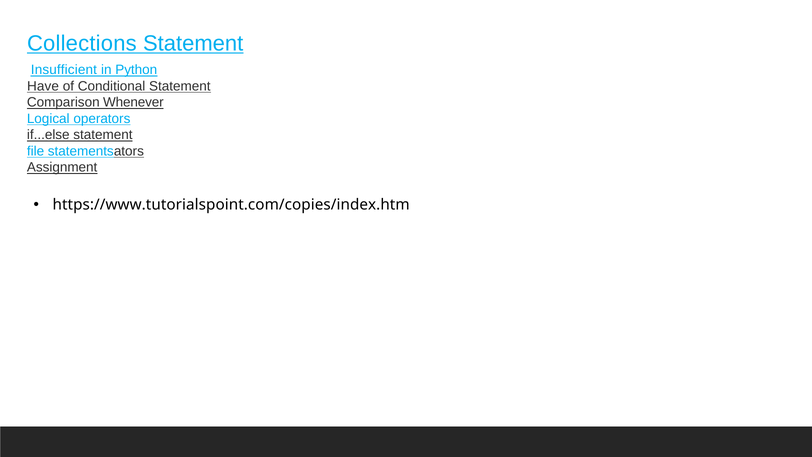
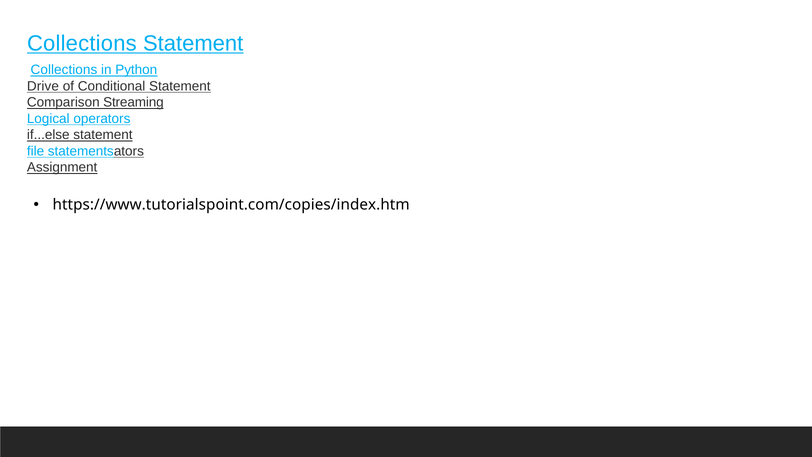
Insufficient at (64, 70): Insufficient -> Collections
Have: Have -> Drive
Whenever: Whenever -> Streaming
